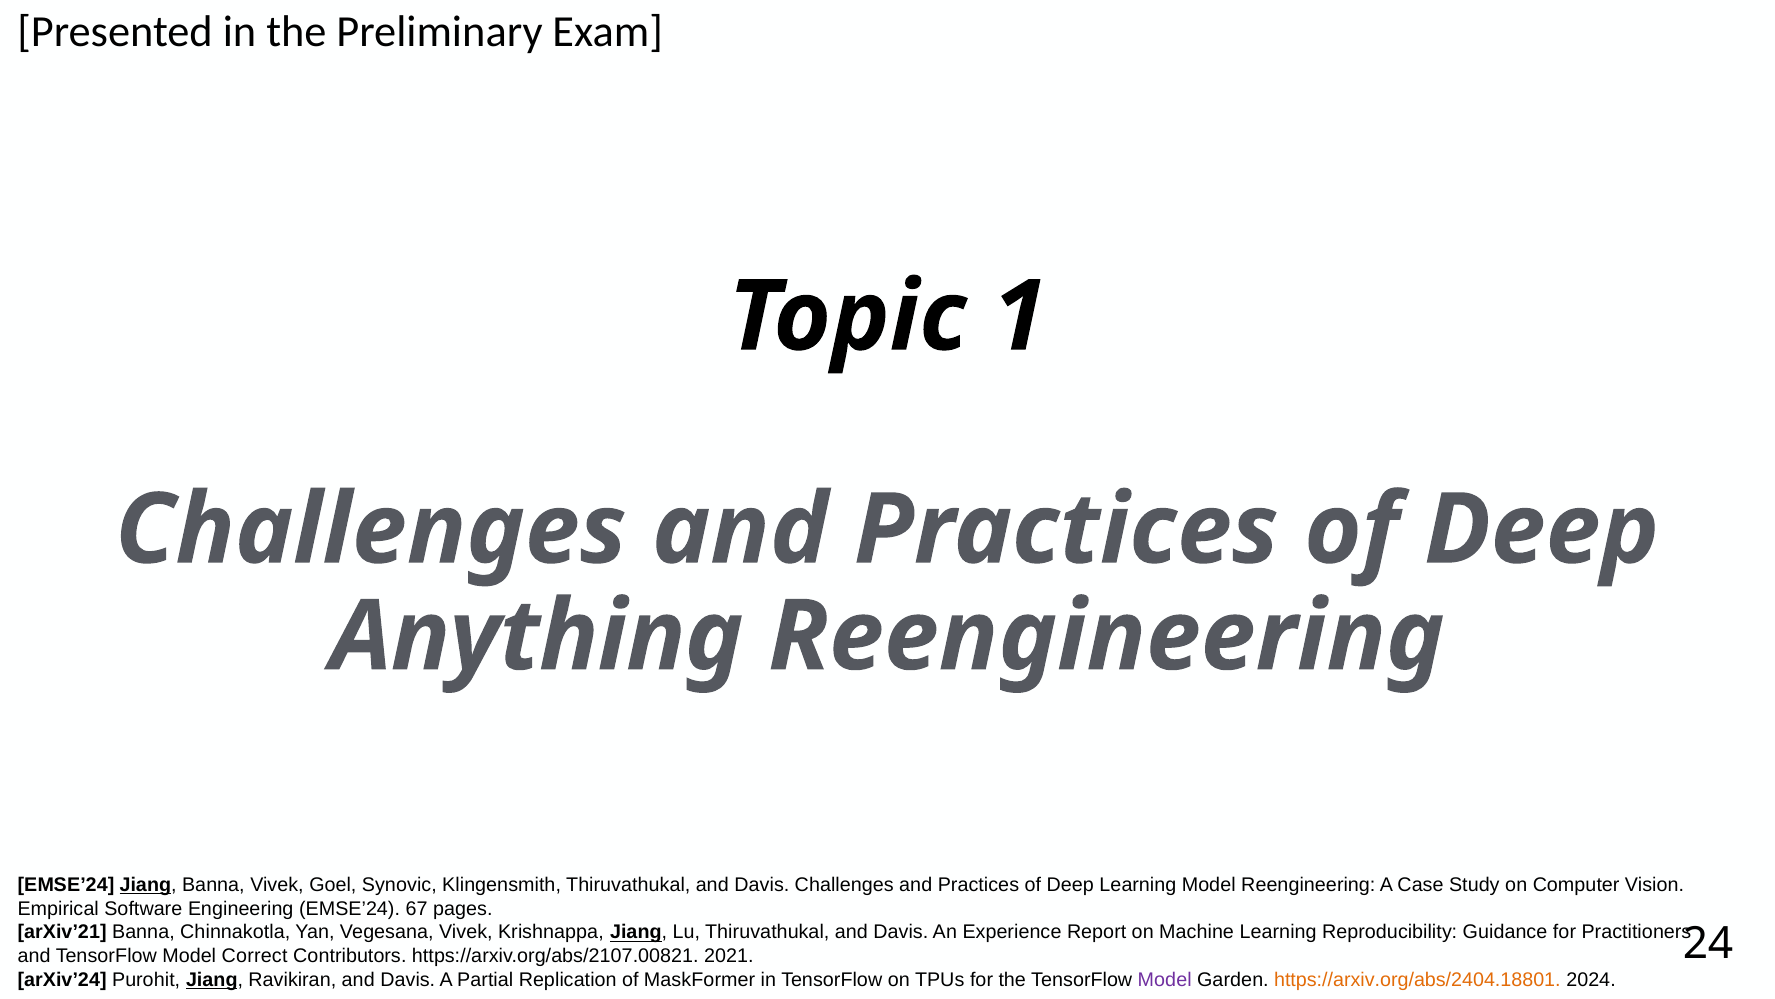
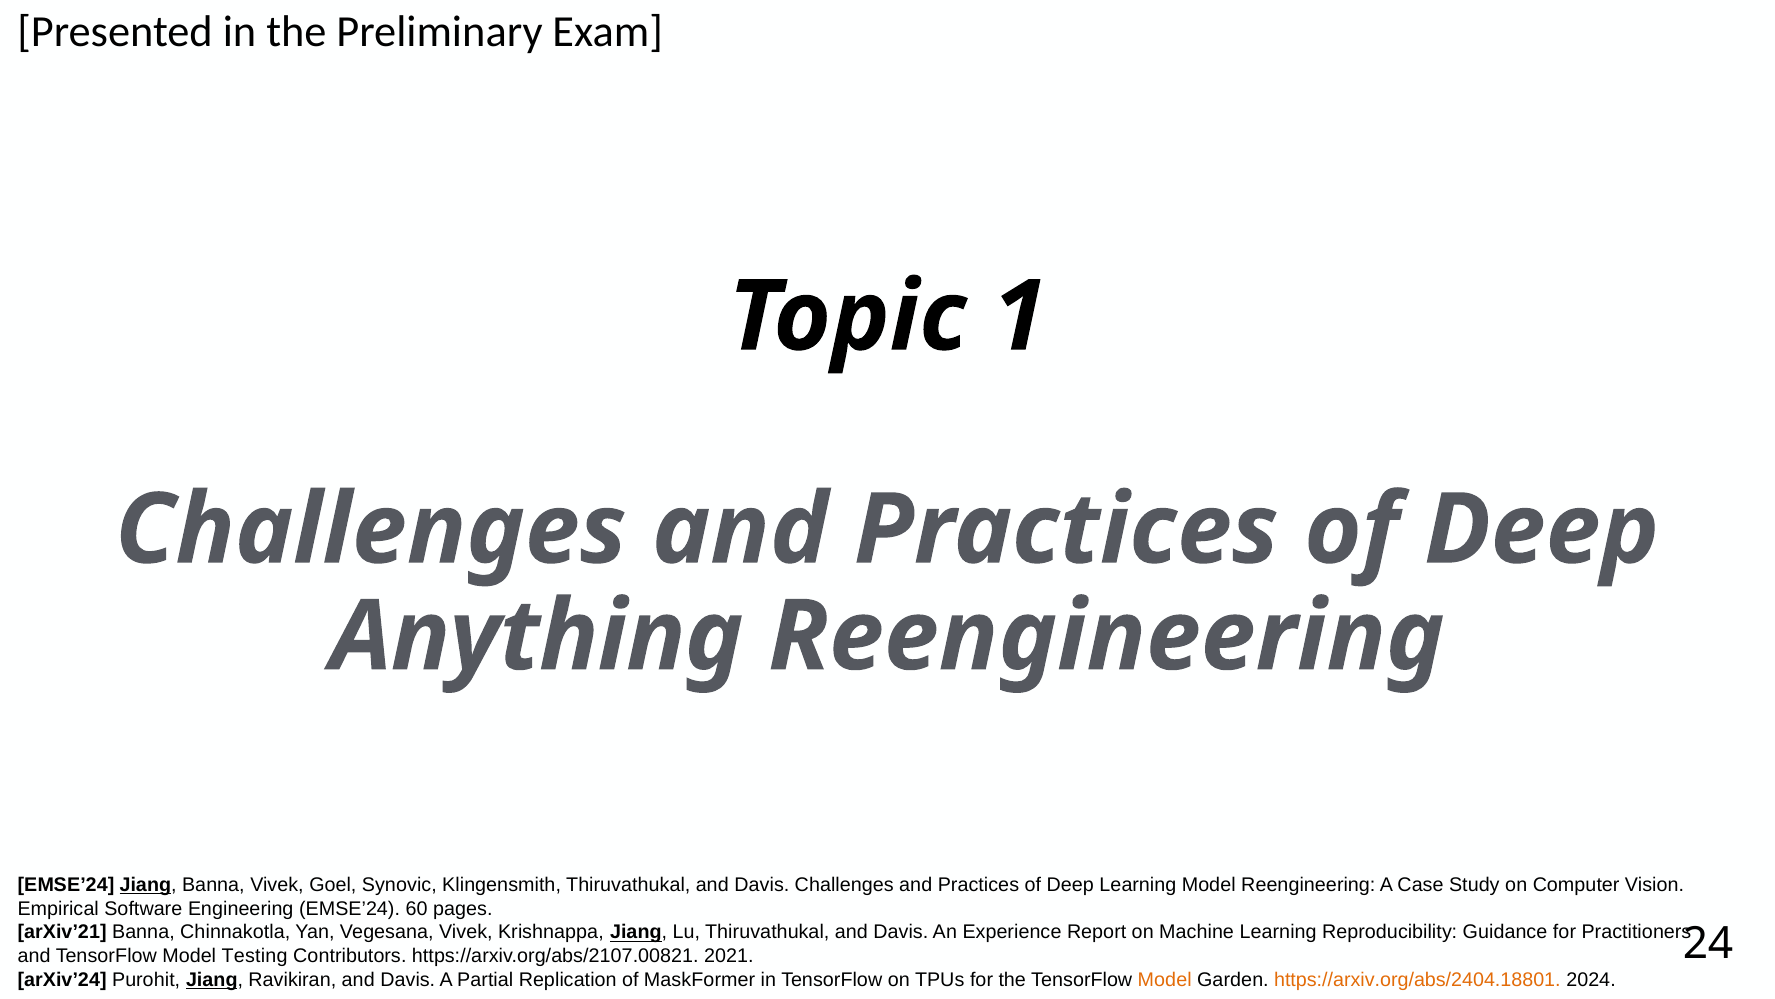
67: 67 -> 60
Correct: Correct -> Testing
Model at (1165, 979) colour: purple -> orange
